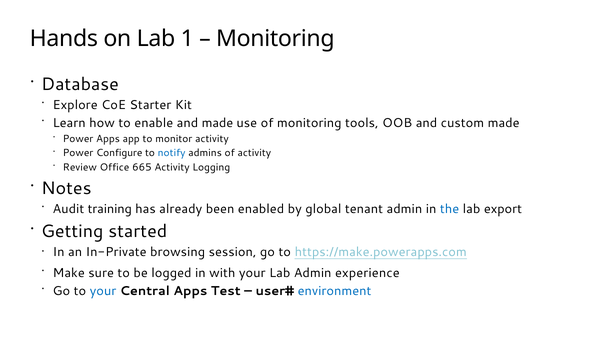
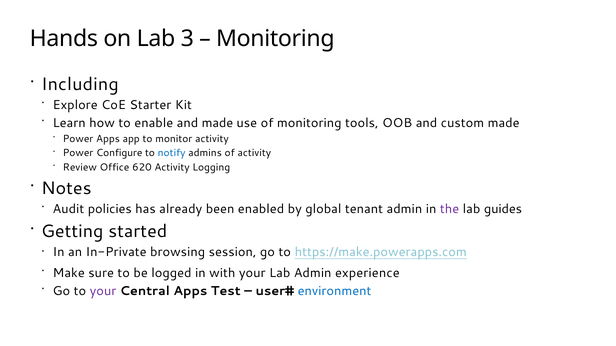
1: 1 -> 3
Database: Database -> Including
665: 665 -> 620
training: training -> policies
the colour: blue -> purple
export: export -> guides
your at (103, 291) colour: blue -> purple
